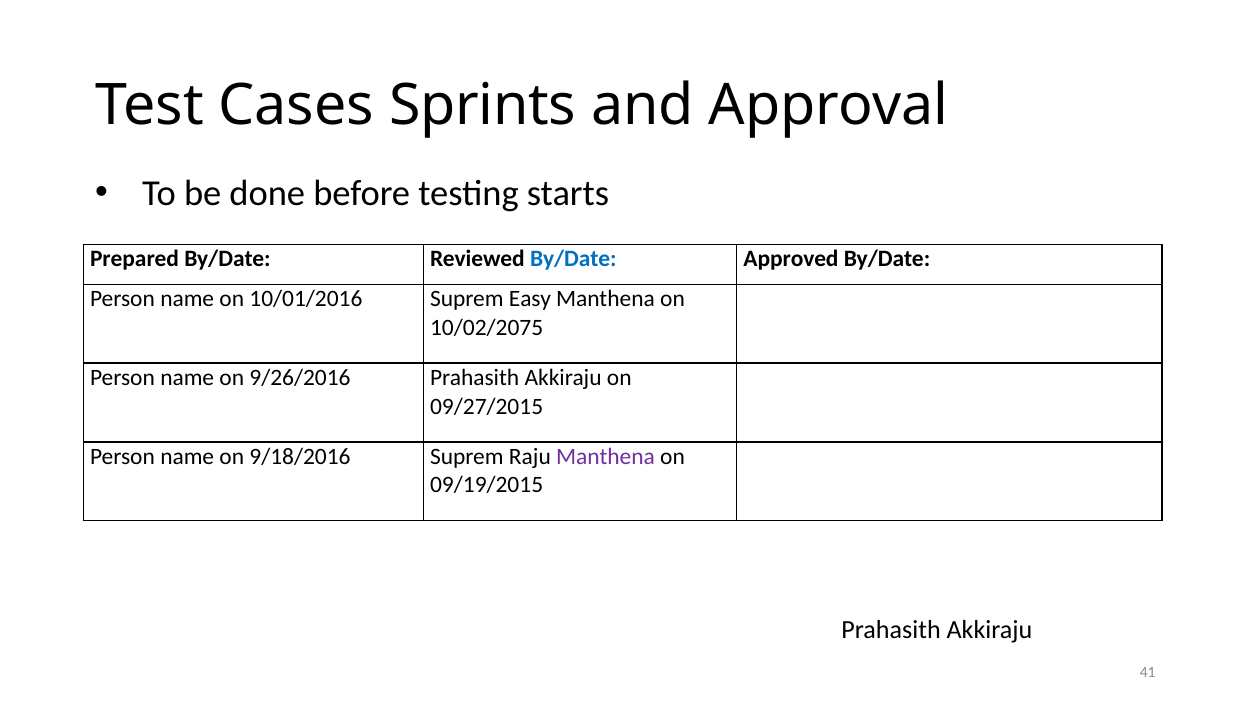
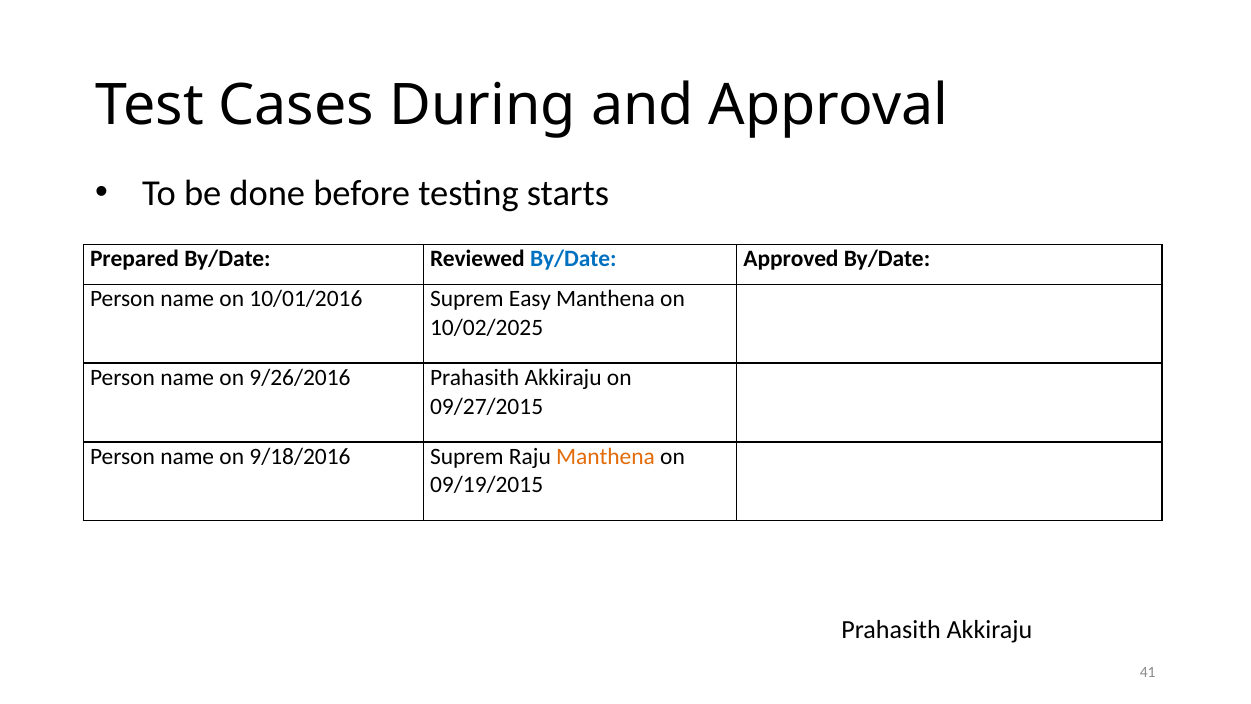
Sprints: Sprints -> During
10/02/2075: 10/02/2075 -> 10/02/2025
Manthena at (605, 456) colour: purple -> orange
